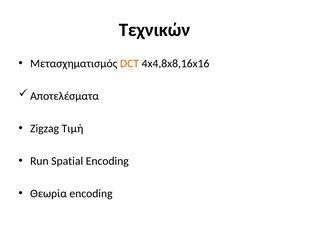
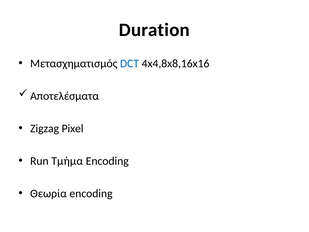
Τεχνικών: Τεχνικών -> Duration
DCT colour: orange -> blue
Τιμή: Τιμή -> Pixel
Spatial: Spatial -> Τμήμα
